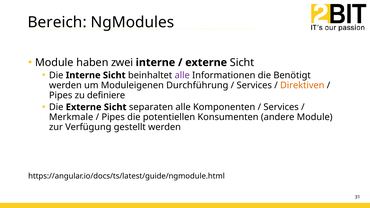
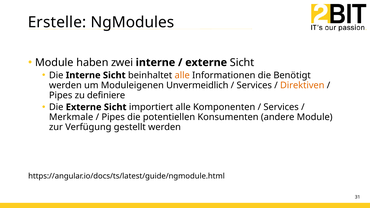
Bereich: Bereich -> Erstelle
alle at (182, 75) colour: purple -> orange
Durchführung: Durchführung -> Unvermeidlich
separaten: separaten -> importiert
